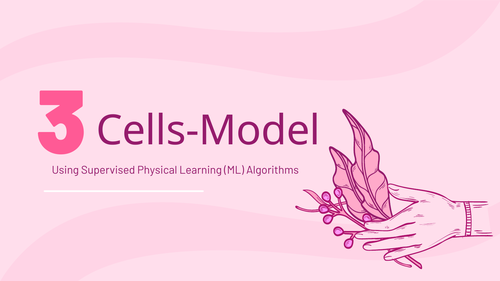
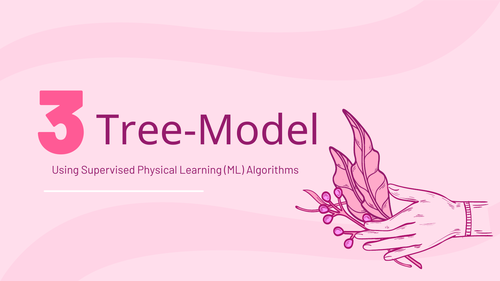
Cells-Model: Cells-Model -> Tree-Model
